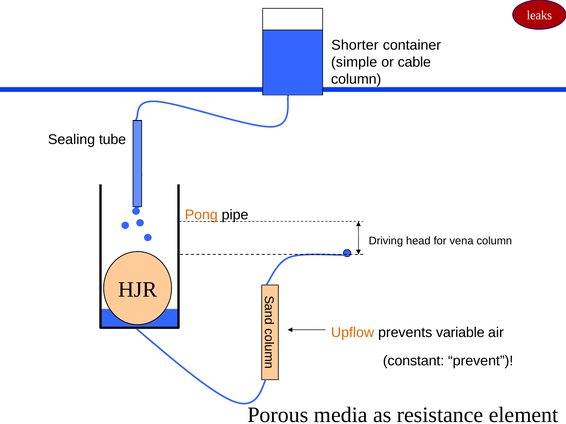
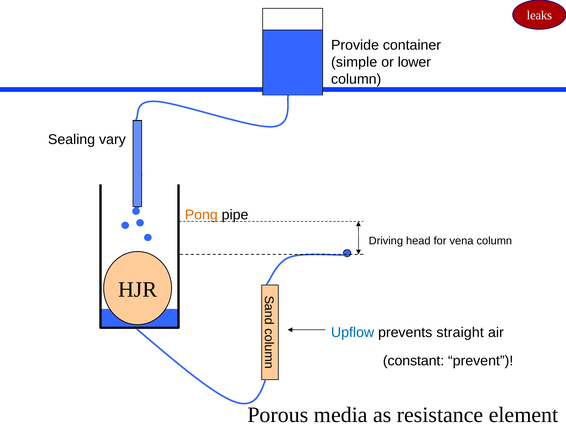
Shorter: Shorter -> Provide
cable: cable -> lower
tube: tube -> vary
Upflow colour: orange -> blue
variable: variable -> straight
